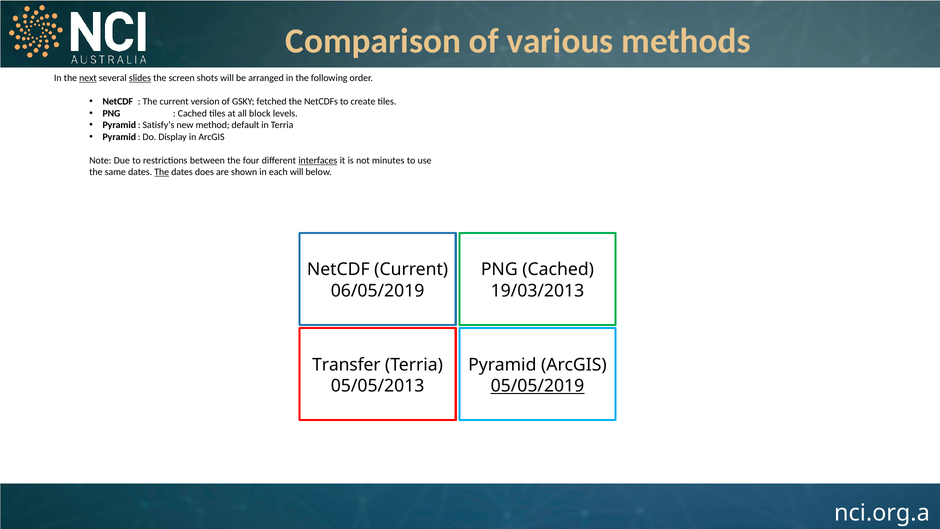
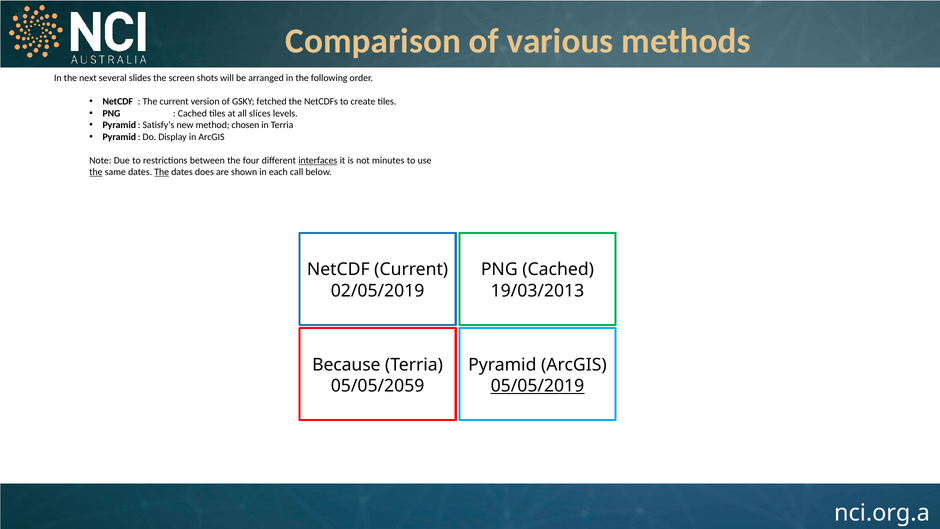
next underline: present -> none
slides underline: present -> none
block: block -> slices
default: default -> chosen
the at (96, 172) underline: none -> present
each will: will -> call
06/05/2019: 06/05/2019 -> 02/05/2019
Transfer: Transfer -> Because
05/05/2013: 05/05/2013 -> 05/05/2059
